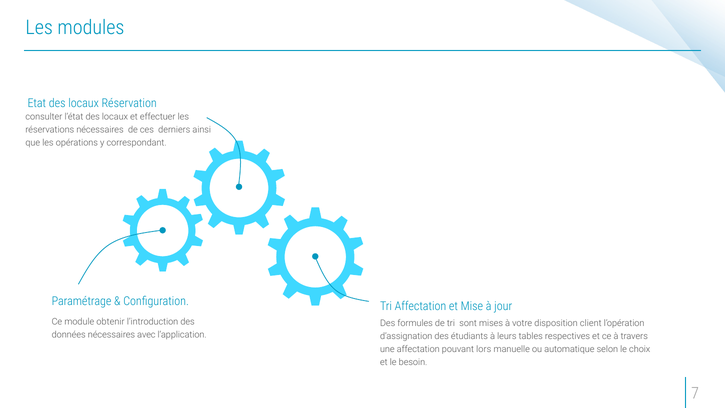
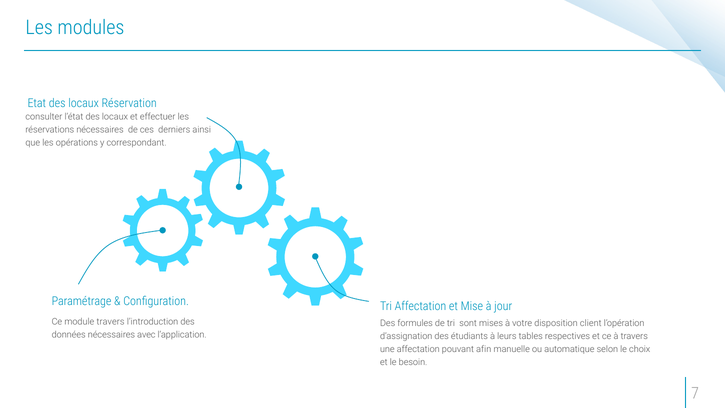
module obtenir: obtenir -> travers
lors: lors -> afin
